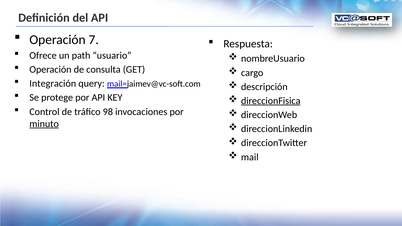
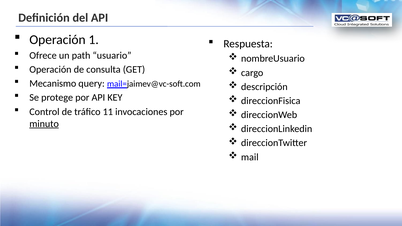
7: 7 -> 1
Integración: Integración -> Mecanismo
direccionFisica underline: present -> none
98: 98 -> 11
